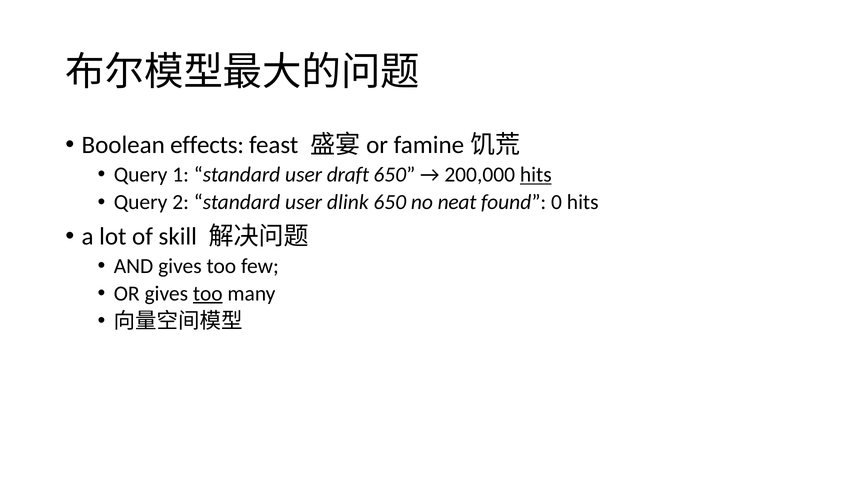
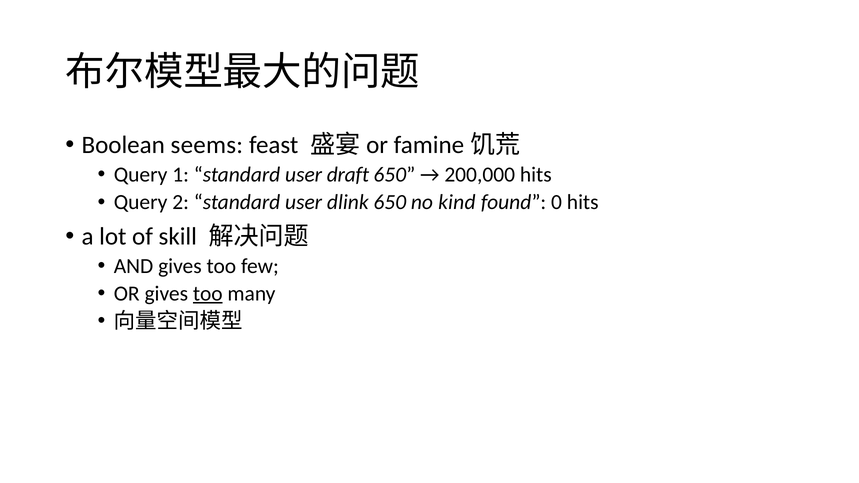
effects: effects -> seems
hits at (536, 175) underline: present -> none
neat: neat -> kind
